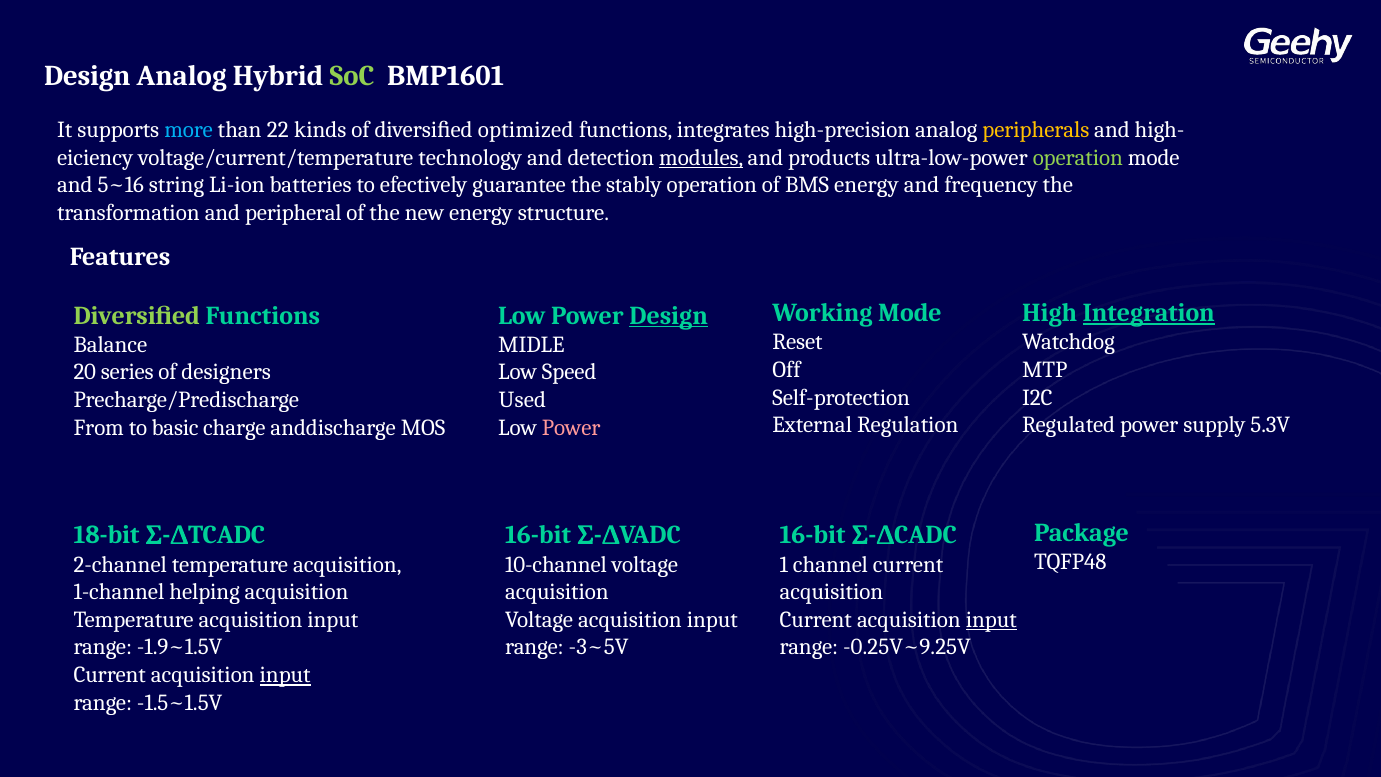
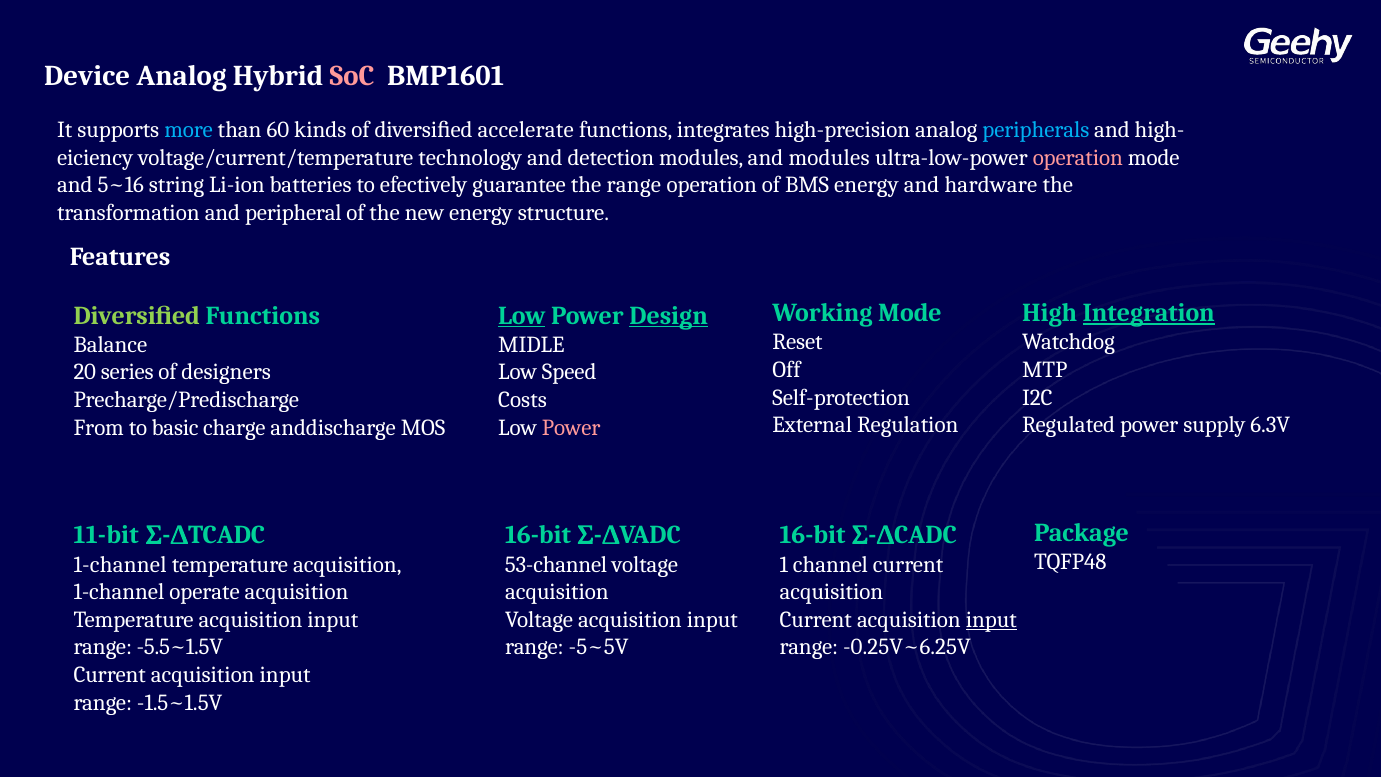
Design at (87, 76): Design -> Device
SoC colour: light green -> pink
22: 22 -> 60
optimized: optimized -> accelerate
peripherals colour: yellow -> light blue
modules at (701, 157) underline: present -> none
and products: products -> modules
operation at (1078, 157) colour: light green -> pink
the stably: stably -> range
frequency: frequency -> hardware
Low at (522, 315) underline: none -> present
Used: Used -> Costs
5.3V: 5.3V -> 6.3V
18-bit: 18-bit -> 11-bit
2-channel at (120, 564): 2-channel -> 1-channel
10-channel: 10-channel -> 53-channel
helping: helping -> operate
-1.9~1.5V: -1.9~1.5V -> -5.5~1.5V
-3~5V: -3~5V -> -5~5V
-0.25V~9.25V: -0.25V~9.25V -> -0.25V~6.25V
input at (285, 675) underline: present -> none
